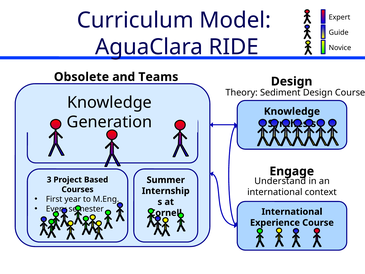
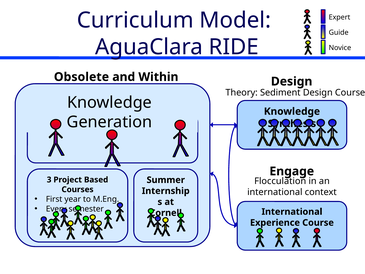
Teams: Teams -> Within
Understand: Understand -> Flocculation
